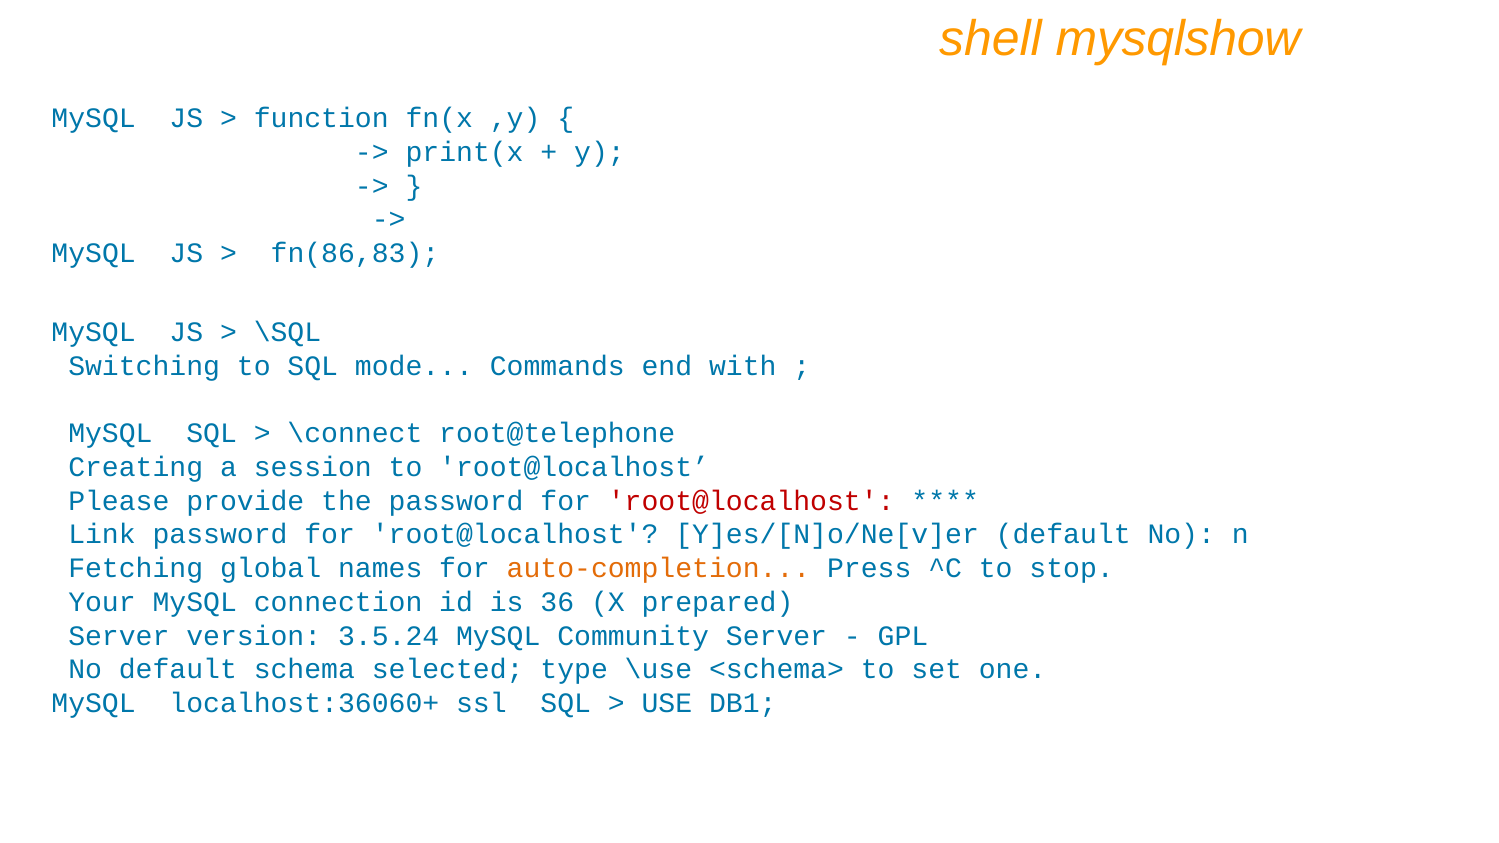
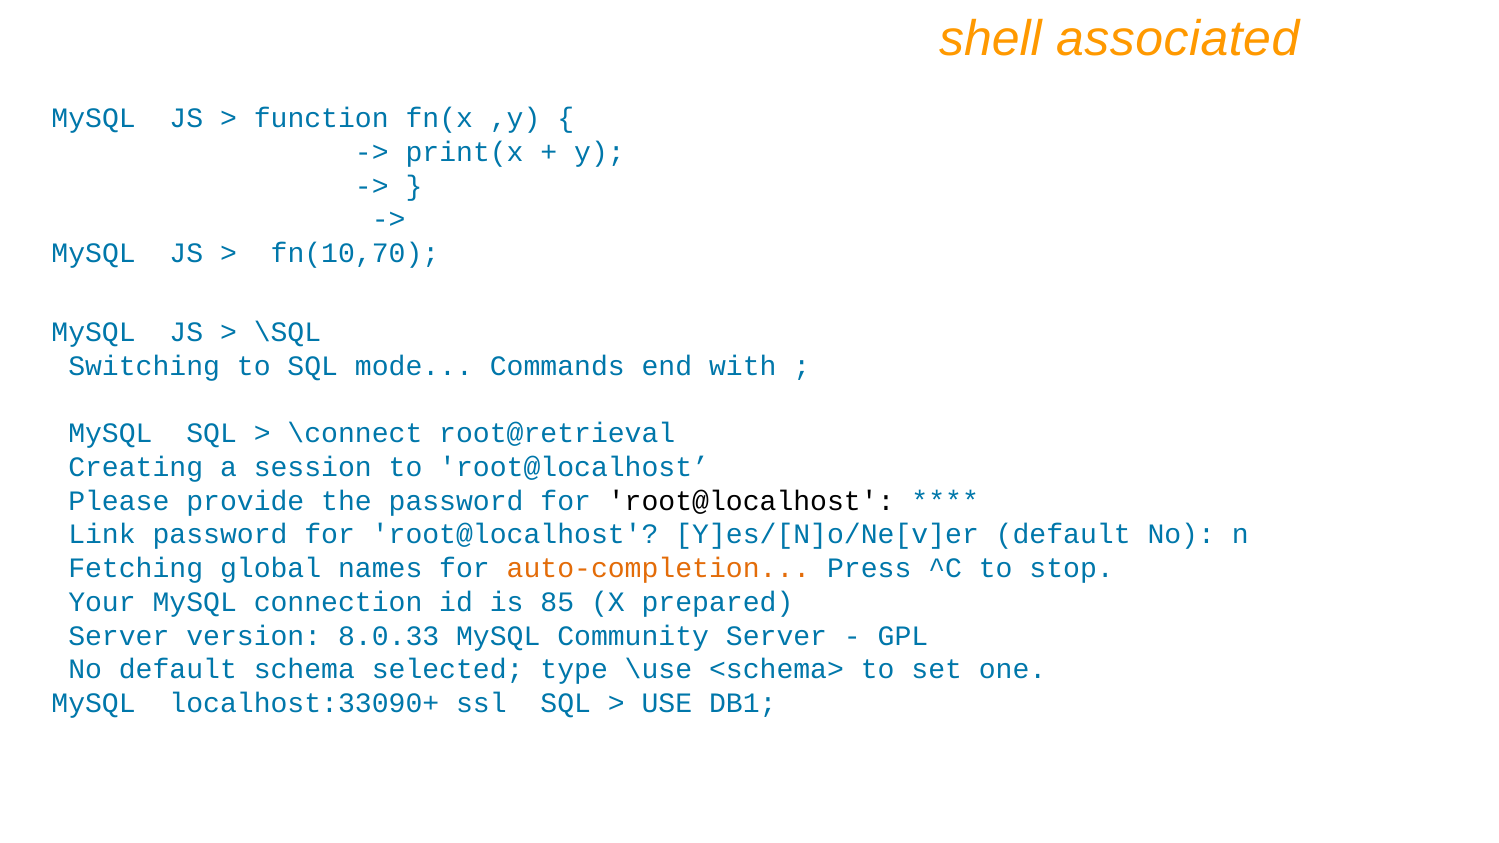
mysqlshow: mysqlshow -> associated
fn(86,83: fn(86,83 -> fn(10,70
root@telephone: root@telephone -> root@retrieval
root@localhost at (751, 501) colour: red -> black
36: 36 -> 85
3.5.24: 3.5.24 -> 8.0.33
localhost:36060+: localhost:36060+ -> localhost:33090+
